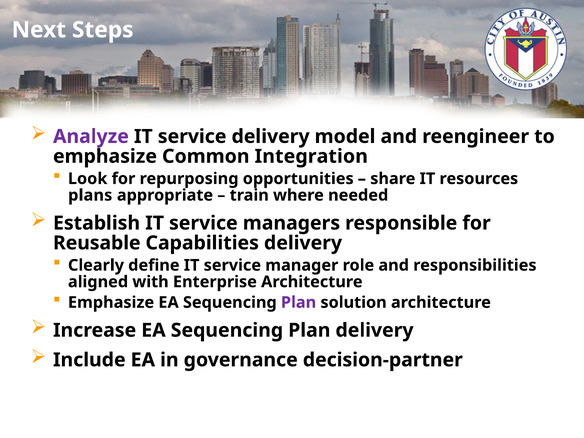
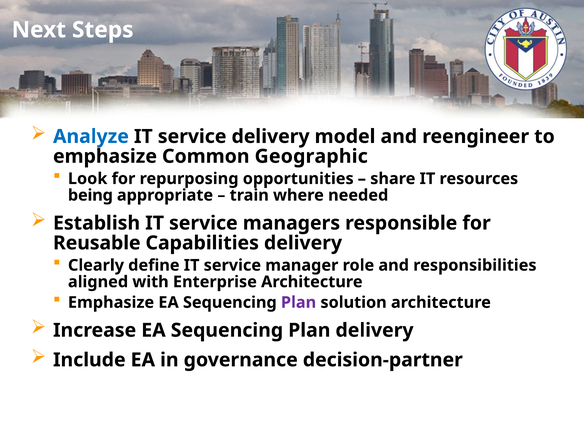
Analyze colour: purple -> blue
Integration: Integration -> Geographic
plans: plans -> being
